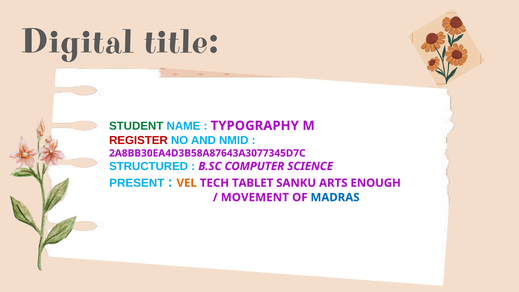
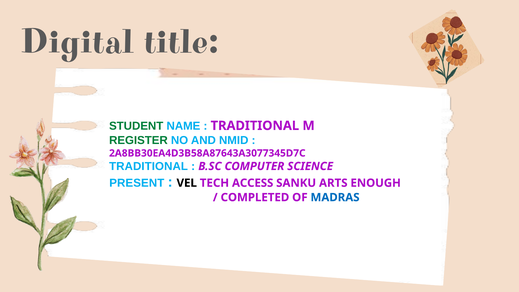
TYPOGRAPHY at (255, 126): TYPOGRAPHY -> TRADITIONAL
REGISTER colour: red -> green
STRUCTURED at (149, 166): STRUCTURED -> TRADITIONAL
VEL colour: orange -> black
TABLET: TABLET -> ACCESS
MOVEMENT: MOVEMENT -> COMPLETED
